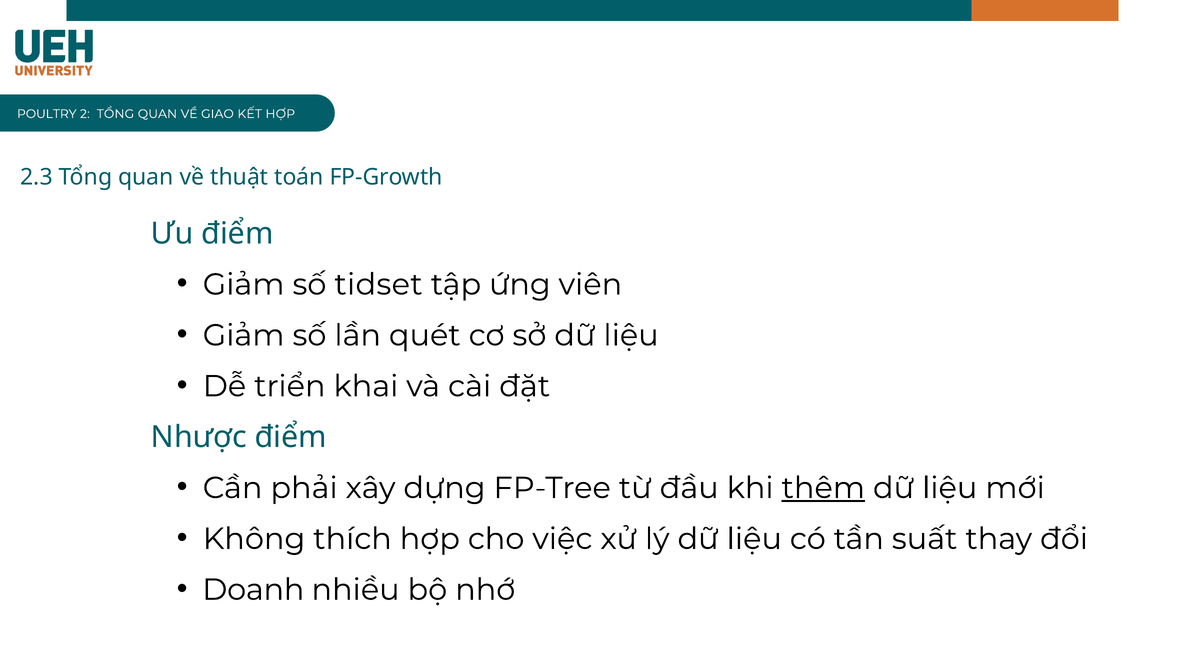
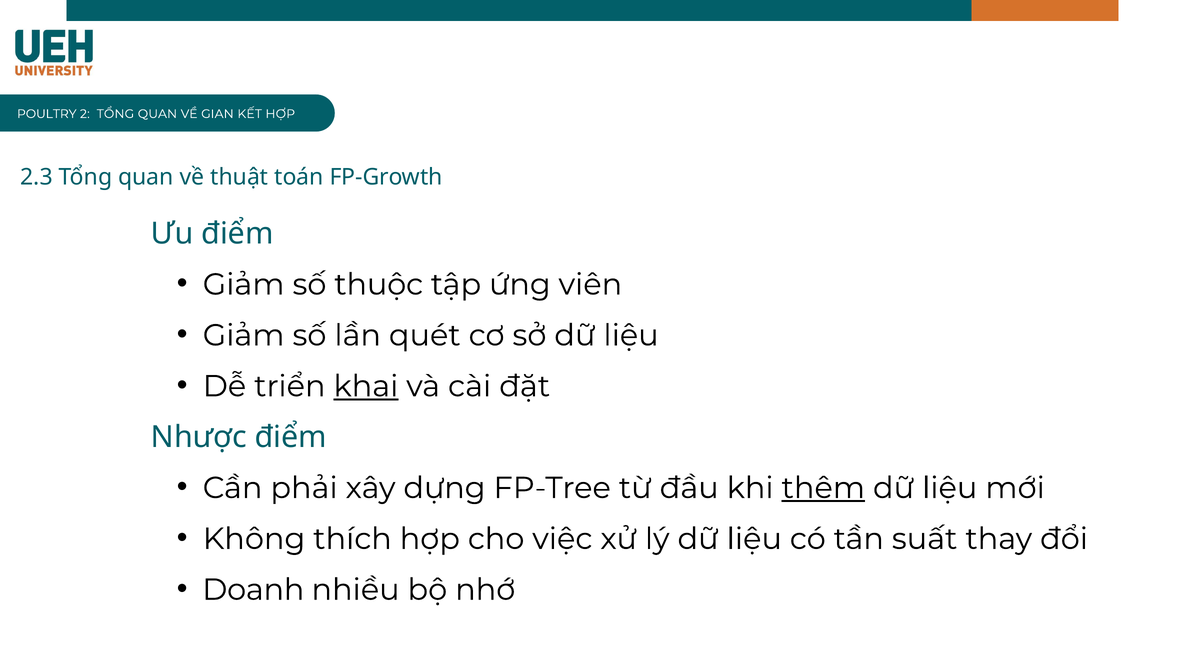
GIAO: GIAO -> GIAN
tidset: tidset -> thuộc
khai underline: none -> present
